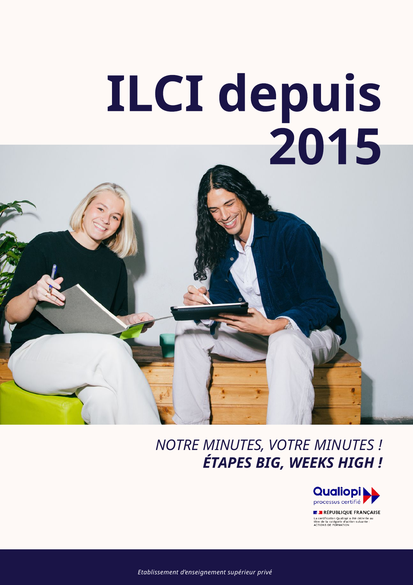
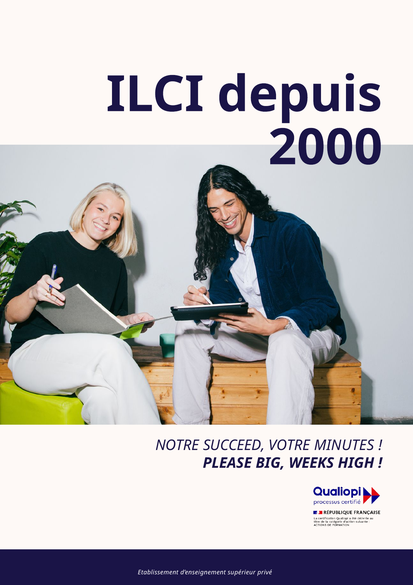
2015: 2015 -> 2000
NOTRE MINUTES: MINUTES -> SUCCEED
ÉTAPES: ÉTAPES -> PLEASE
